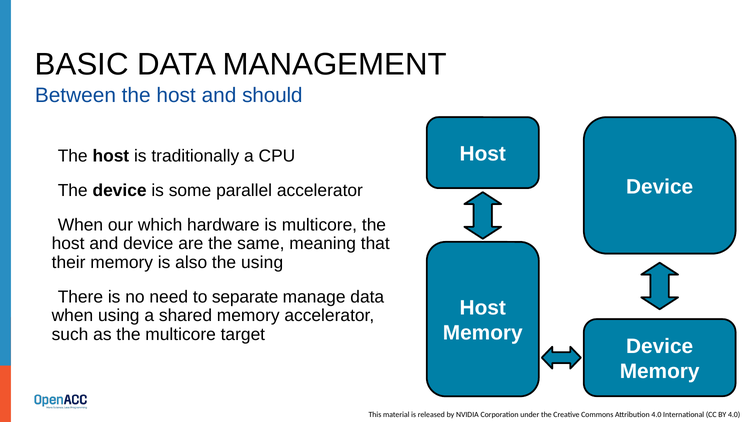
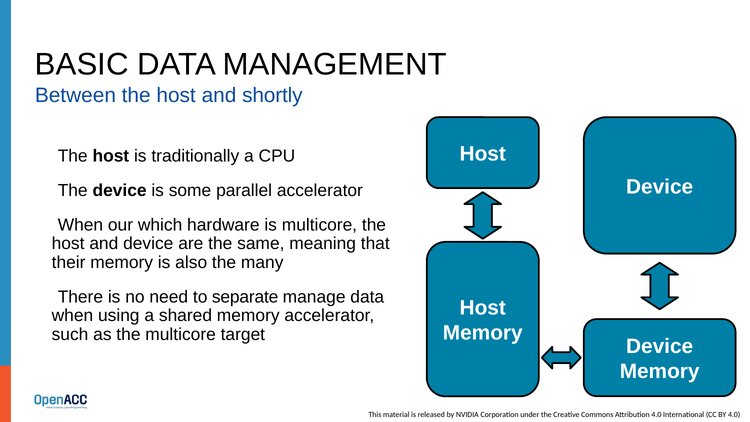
should: should -> shortly
the using: using -> many
